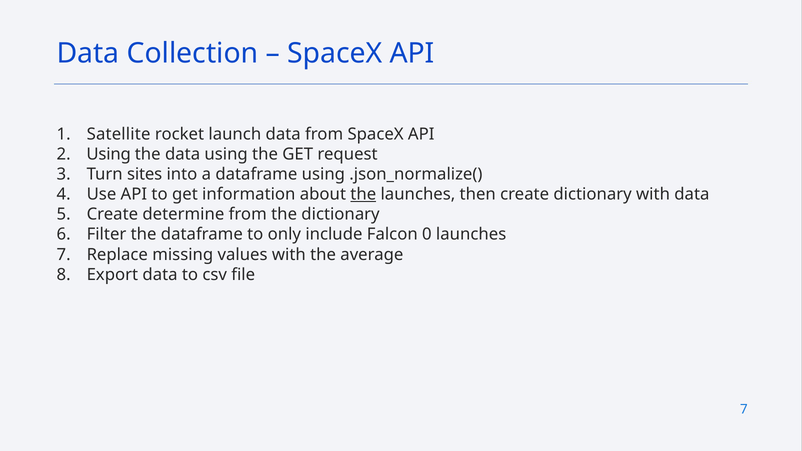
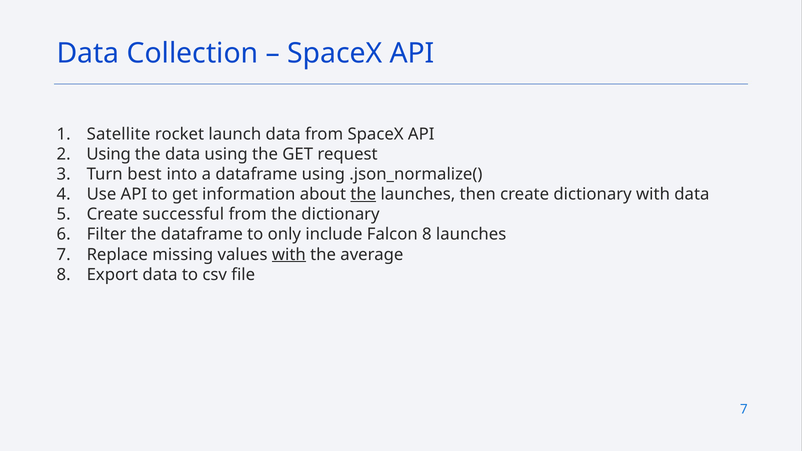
sites: sites -> best
determine: determine -> successful
Falcon 0: 0 -> 8
with at (289, 255) underline: none -> present
